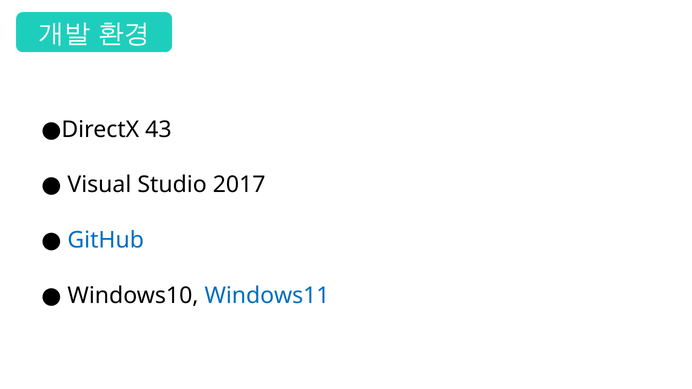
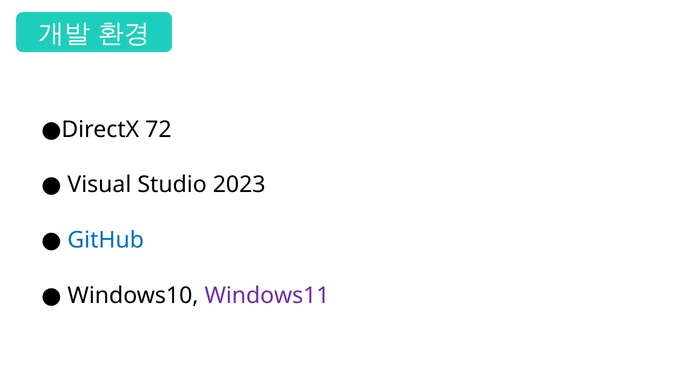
43: 43 -> 72
2017: 2017 -> 2023
Windows11 colour: blue -> purple
